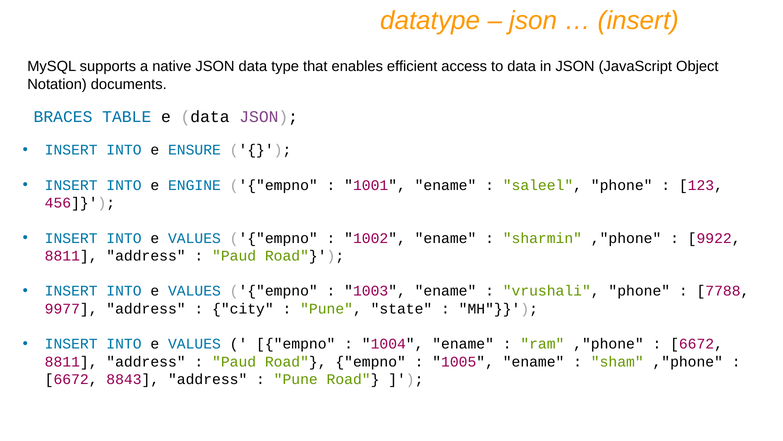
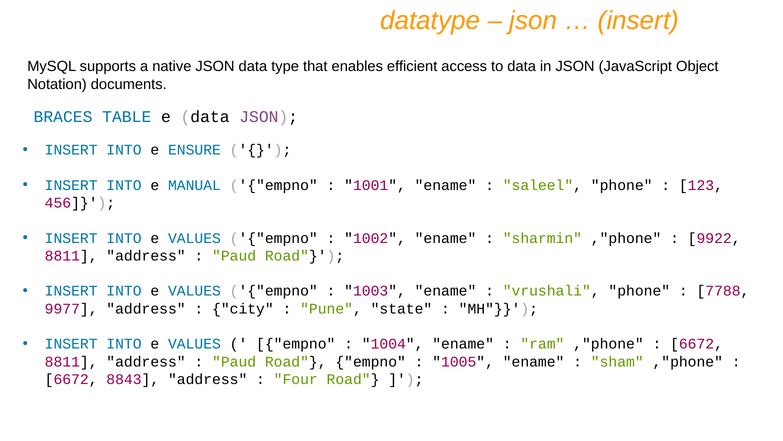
ENGINE: ENGINE -> MANUAL
Pune at (296, 379): Pune -> Four
